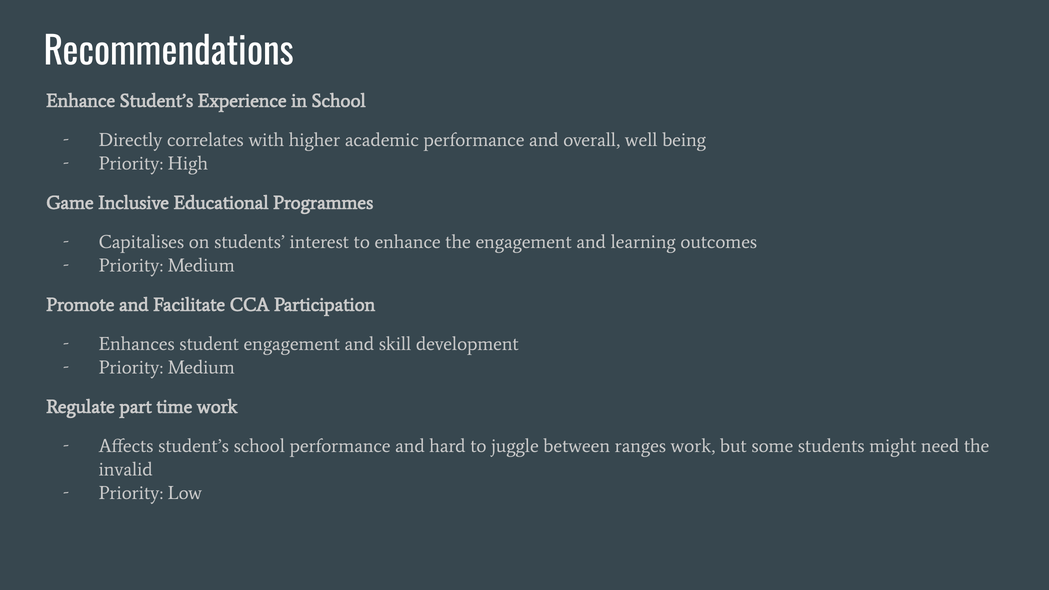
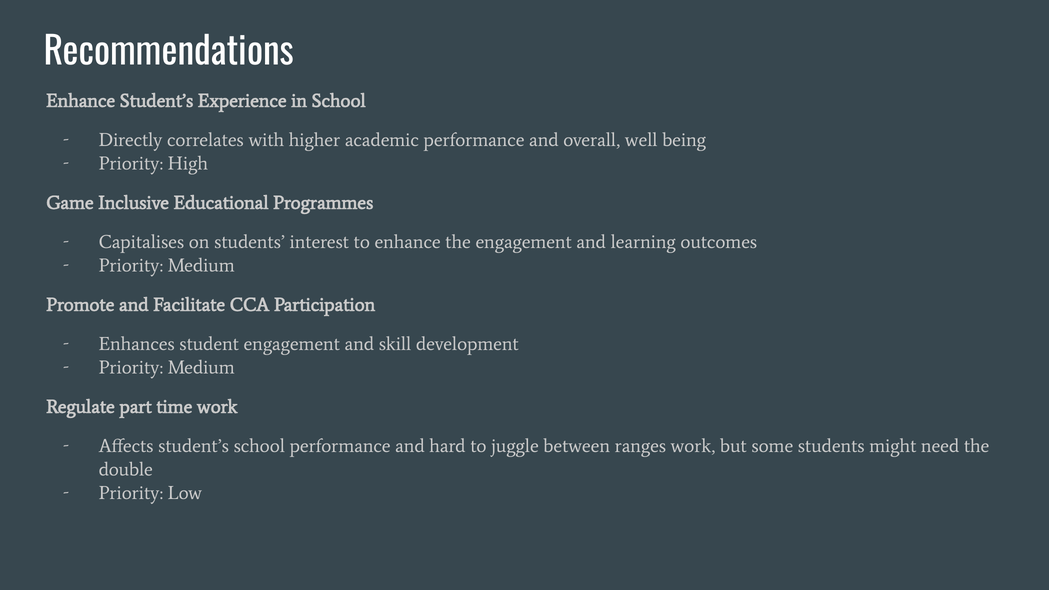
invalid: invalid -> double
